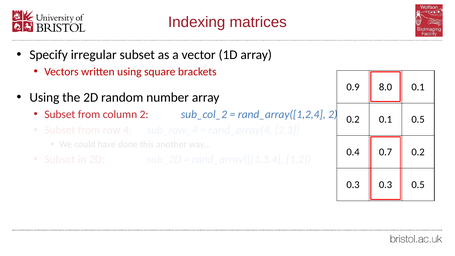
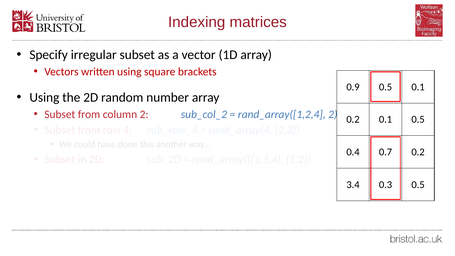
0.9 8.0: 8.0 -> 0.5
0.3 at (353, 185): 0.3 -> 3.4
